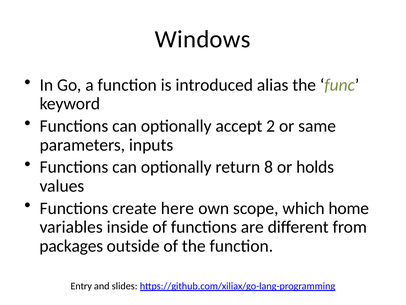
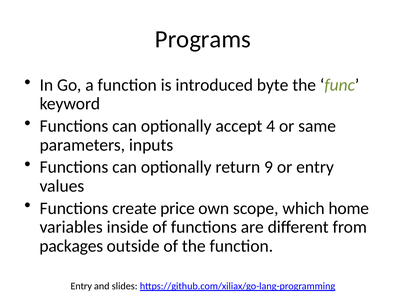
Windows: Windows -> Programs
alias: alias -> byte
2: 2 -> 4
8: 8 -> 9
or holds: holds -> entry
here: here -> price
